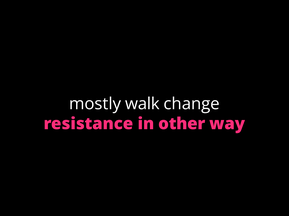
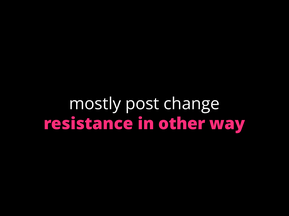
walk: walk -> post
